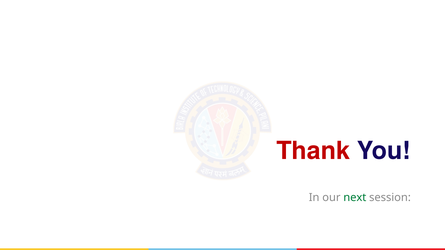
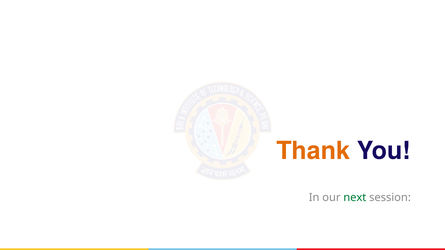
Thank colour: red -> orange
